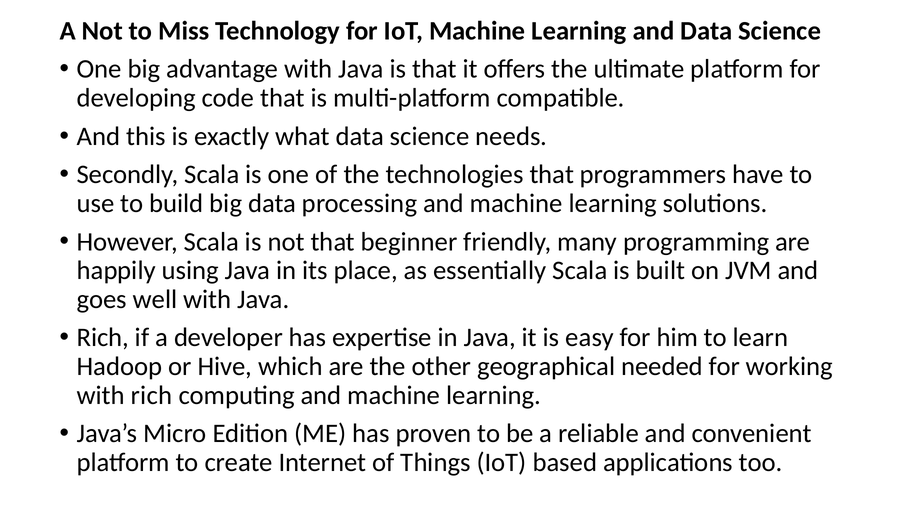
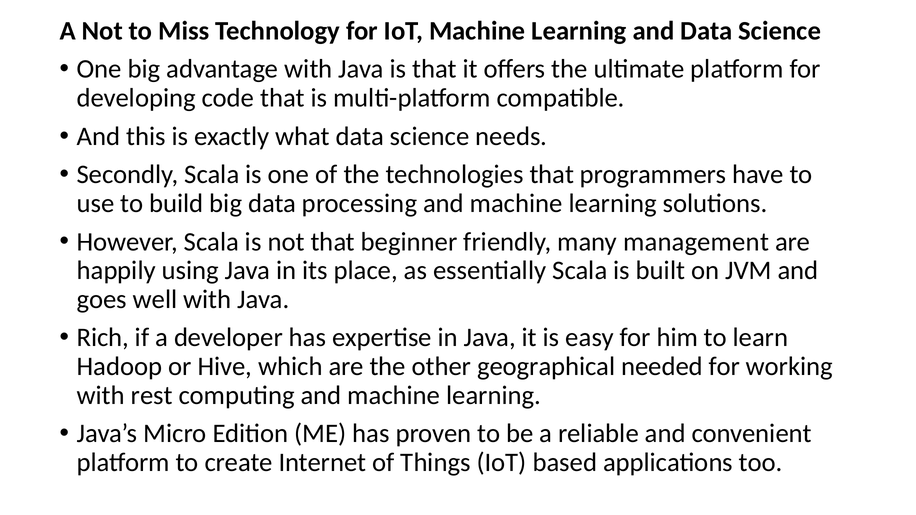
programming: programming -> management
with rich: rich -> rest
